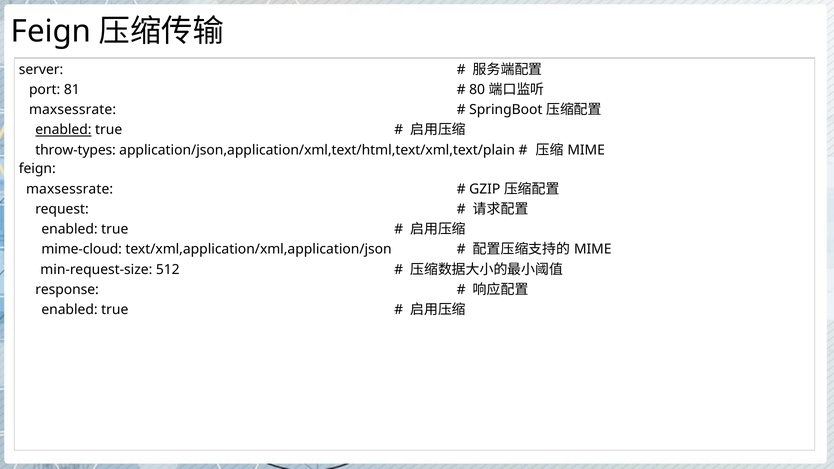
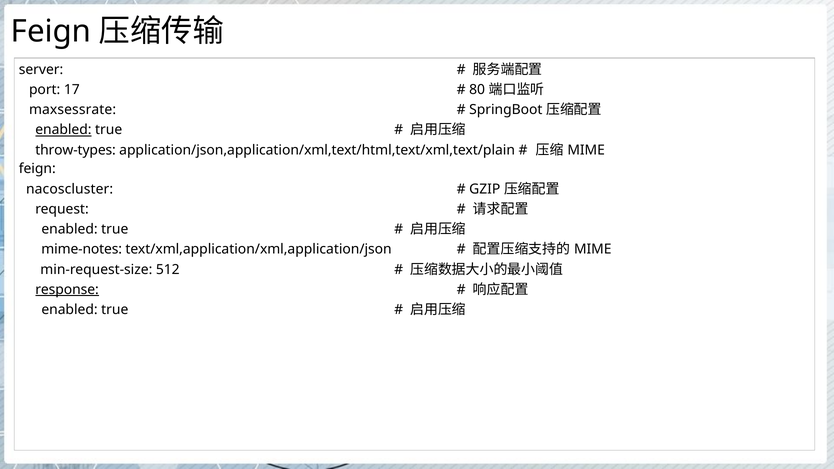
81: 81 -> 17
maxsessrate at (70, 189): maxsessrate -> nacoscluster
mime-cloud: mime-cloud -> mime-notes
response underline: none -> present
